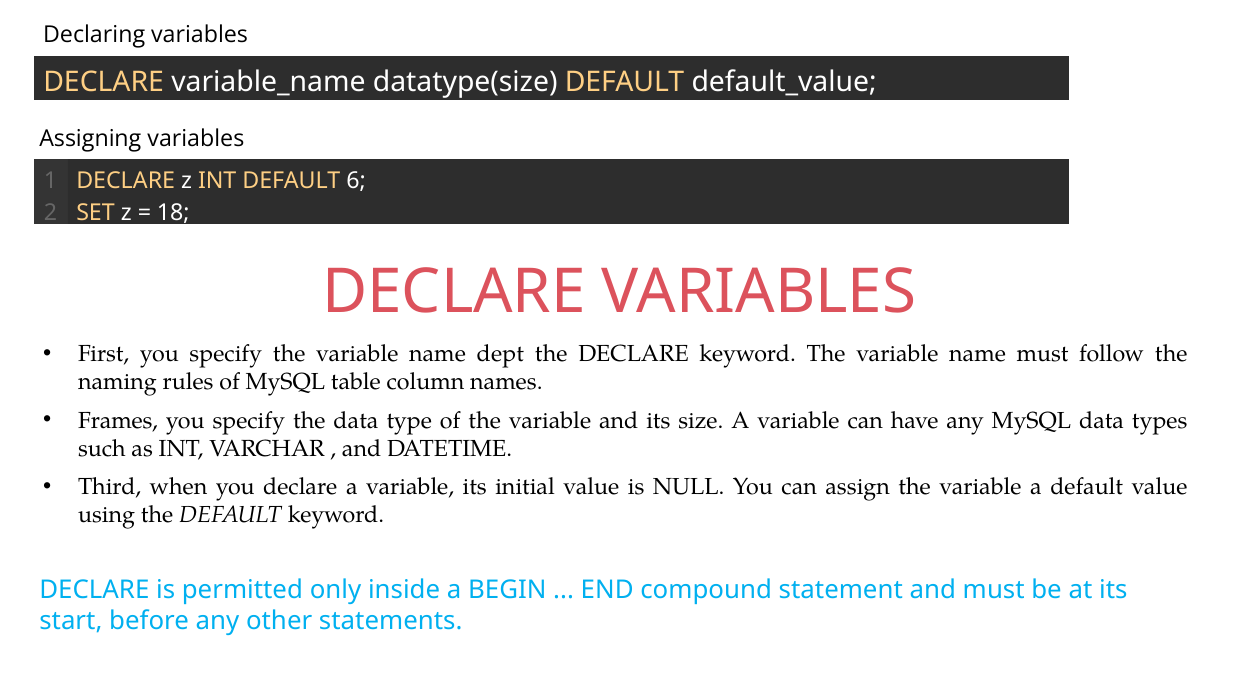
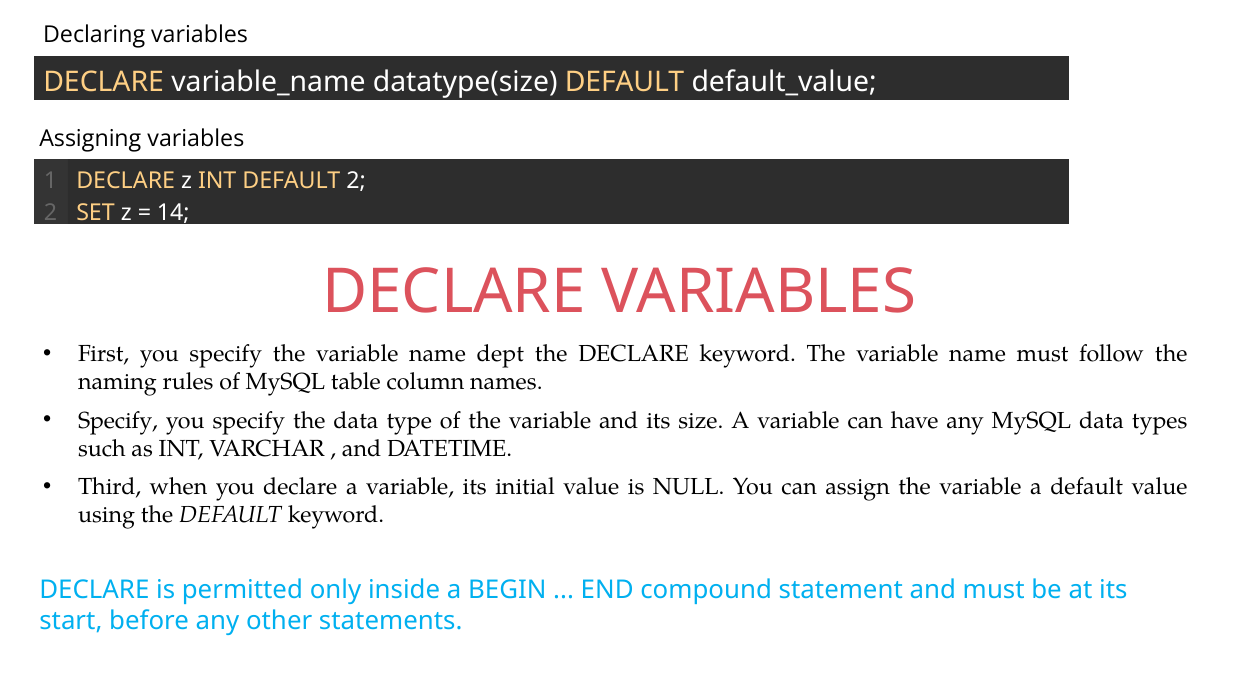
DEFAULT 6: 6 -> 2
18: 18 -> 14
Frames at (118, 421): Frames -> Specify
